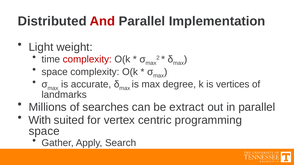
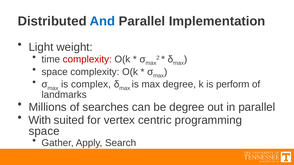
And colour: red -> blue
accurate: accurate -> complex
vertices: vertices -> perform
be extract: extract -> degree
